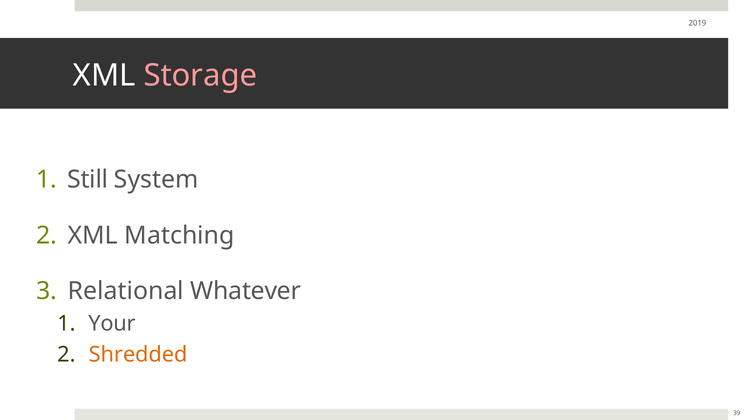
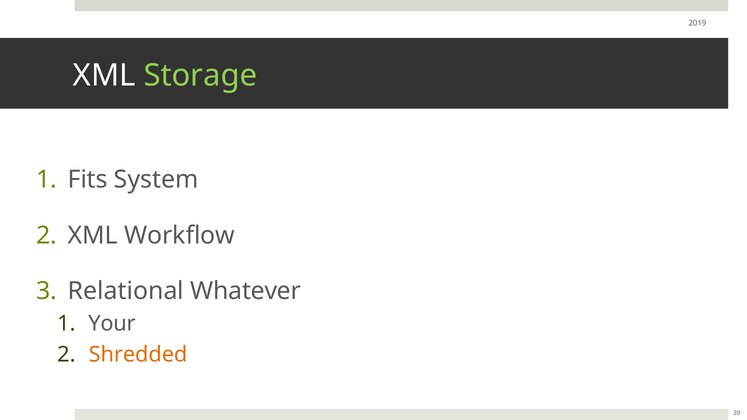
Storage colour: pink -> light green
Still: Still -> Fits
Matching: Matching -> Workflow
